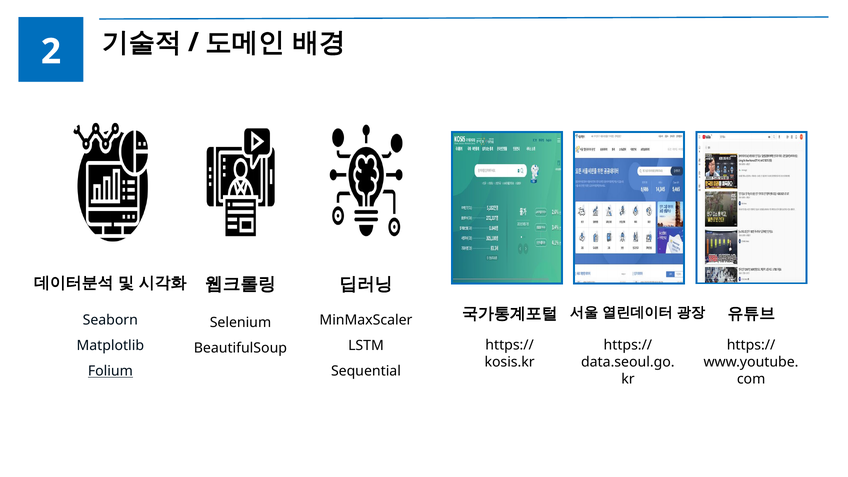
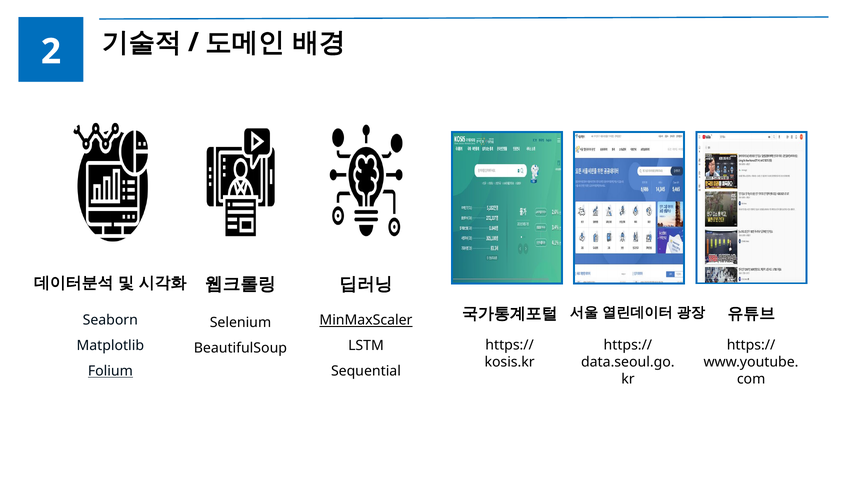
MinMaxScaler underline: none -> present
